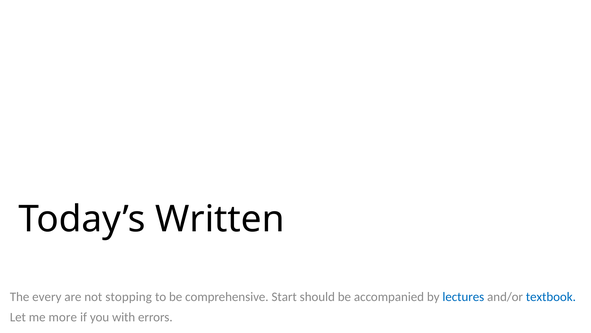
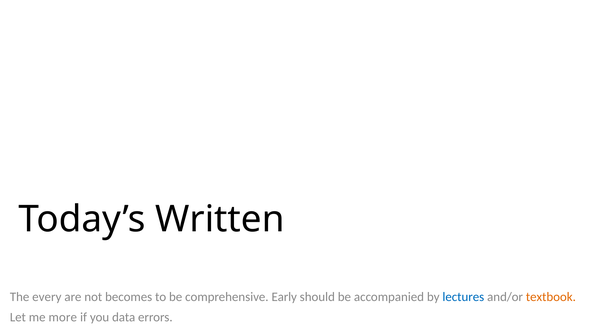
stopping: stopping -> becomes
Start: Start -> Early
textbook colour: blue -> orange
with: with -> data
